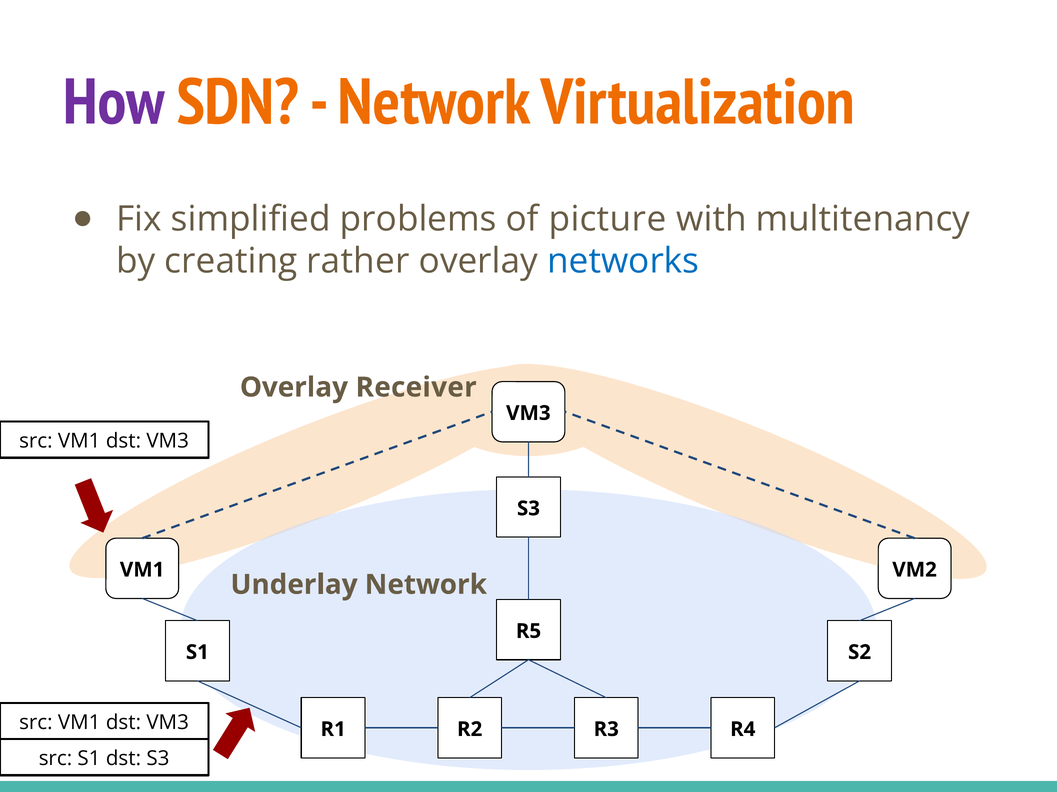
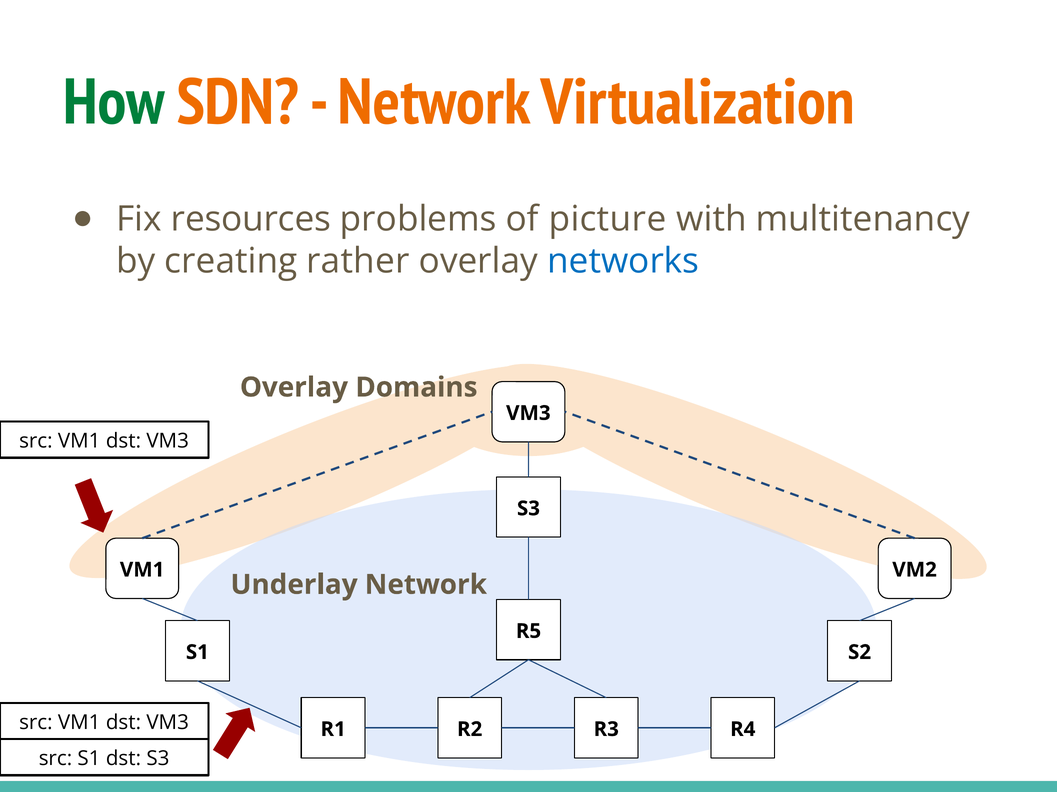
How colour: purple -> green
simplified: simplified -> resources
Receiver: Receiver -> Domains
